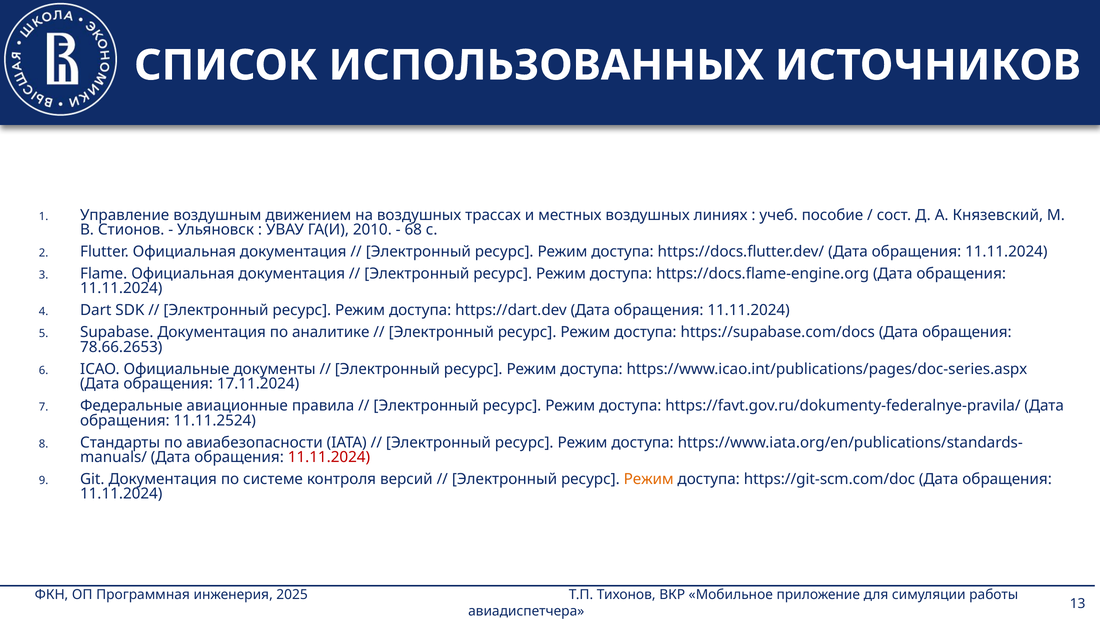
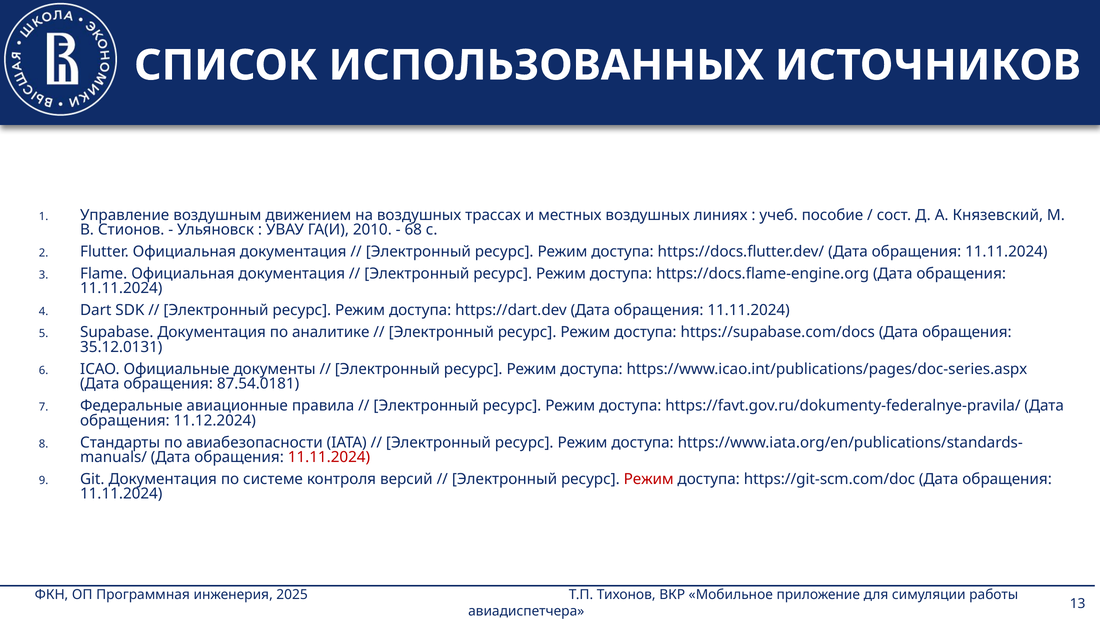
78.66.2653: 78.66.2653 -> 35.12.0131
17.11.2024: 17.11.2024 -> 87.54.0181
11.11.2524: 11.11.2524 -> 11.12.2024
Режим at (649, 479) colour: orange -> red
